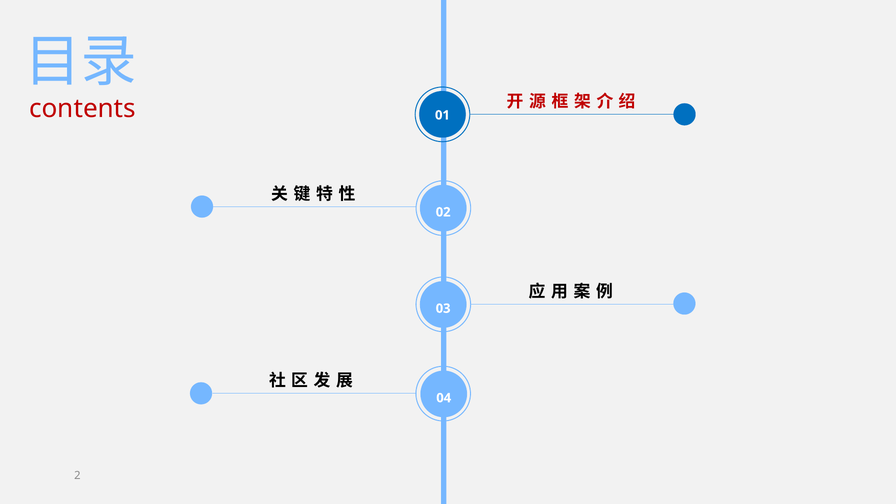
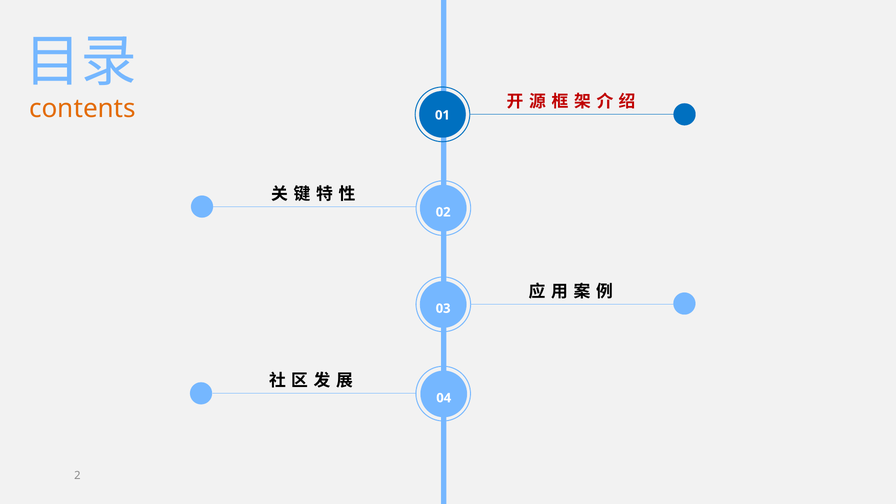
contents colour: red -> orange
